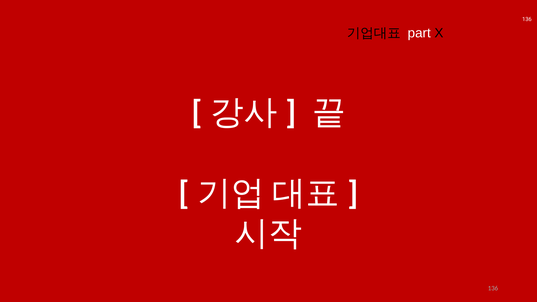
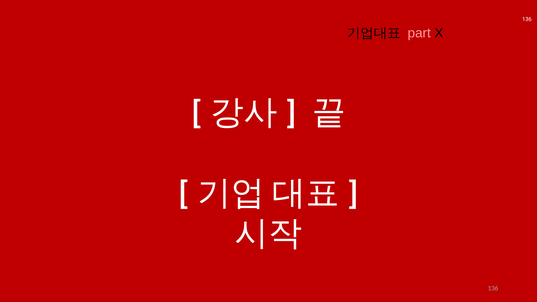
part colour: white -> pink
